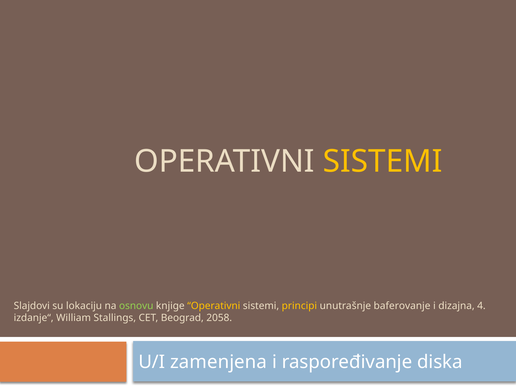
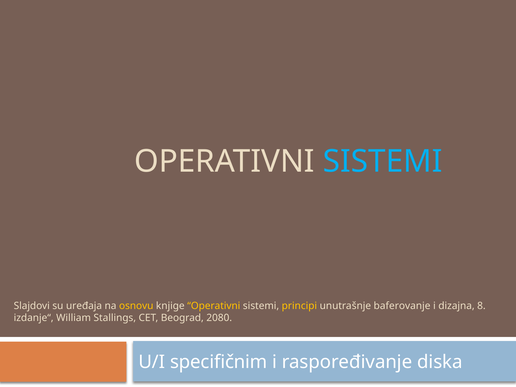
SISTEMI at (383, 161) colour: yellow -> light blue
lokaciju: lokaciju -> uređaja
osnovu colour: light green -> yellow
4: 4 -> 8
2058: 2058 -> 2080
zamenjena: zamenjena -> specifičnim
